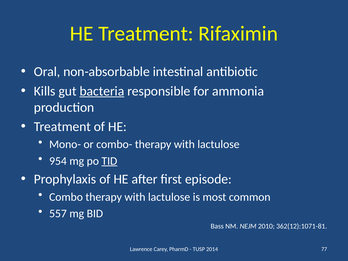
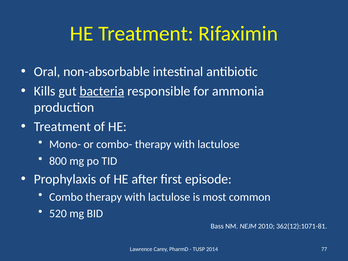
954: 954 -> 800
TID underline: present -> none
557: 557 -> 520
